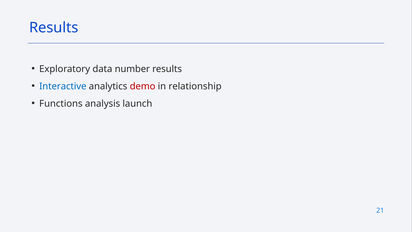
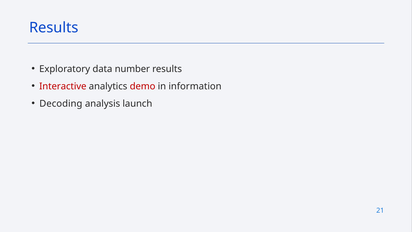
Interactive colour: blue -> red
relationship: relationship -> information
Functions: Functions -> Decoding
